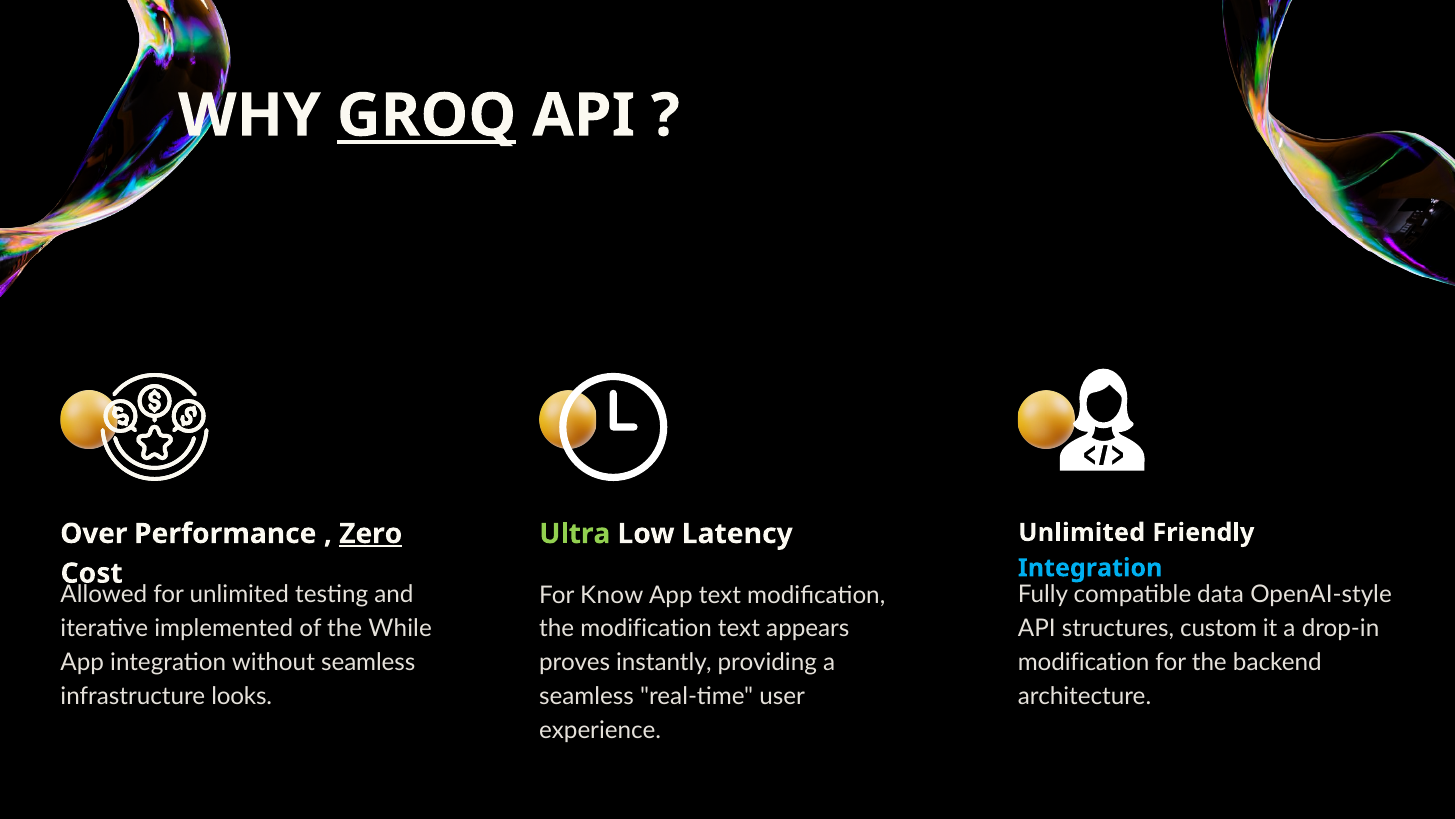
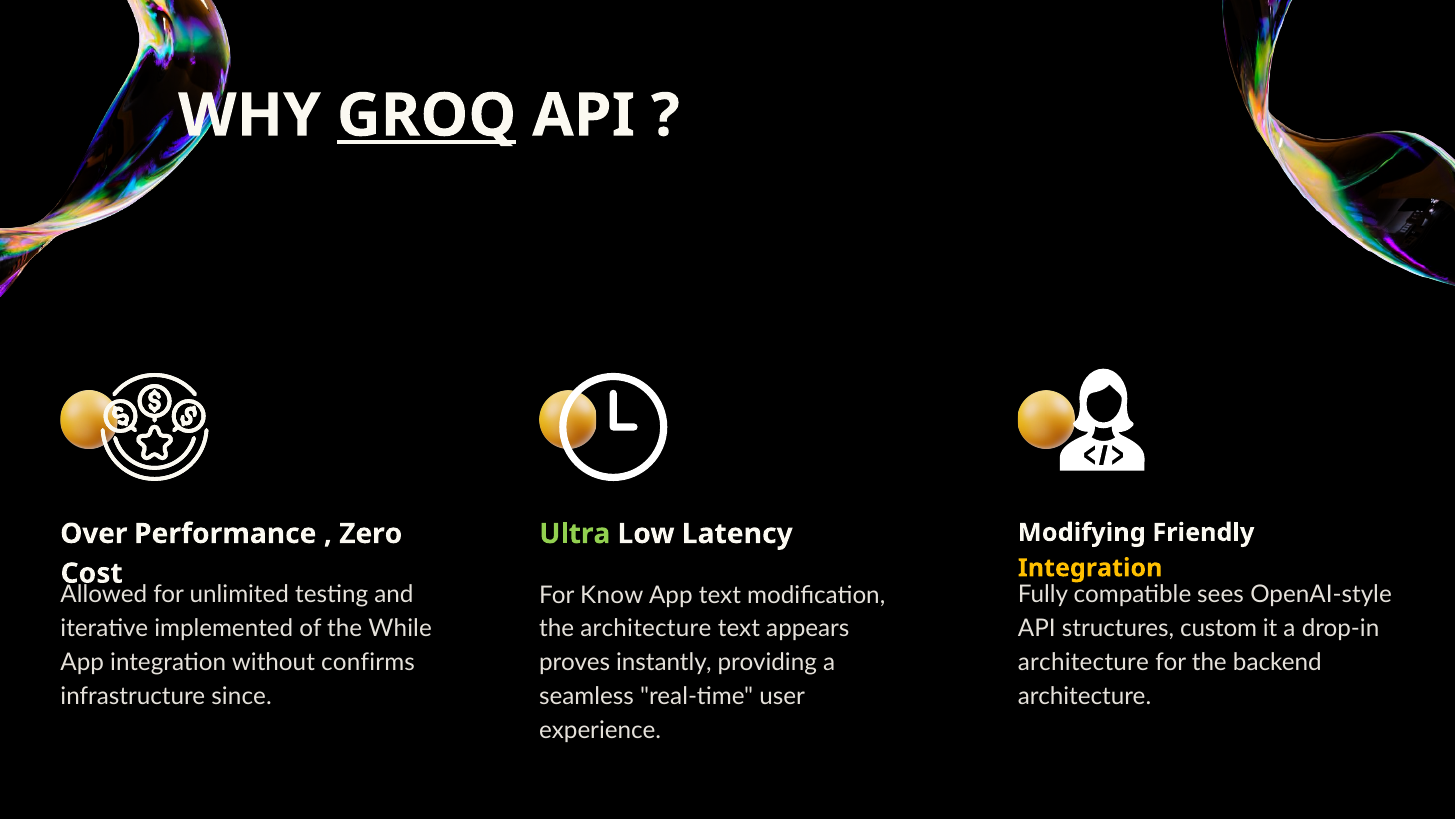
Unlimited at (1082, 532): Unlimited -> Modifying
Zero underline: present -> none
Integration at (1090, 568) colour: light blue -> yellow
data: data -> sees
the modification: modification -> architecture
without seamless: seamless -> confirms
modification at (1084, 662): modification -> architecture
looks: looks -> since
